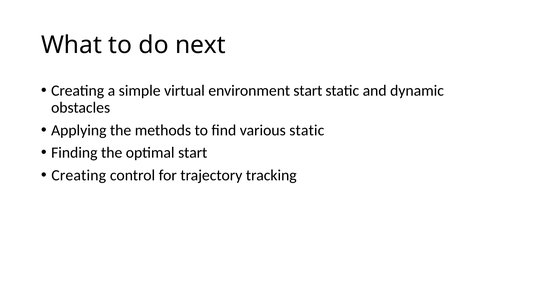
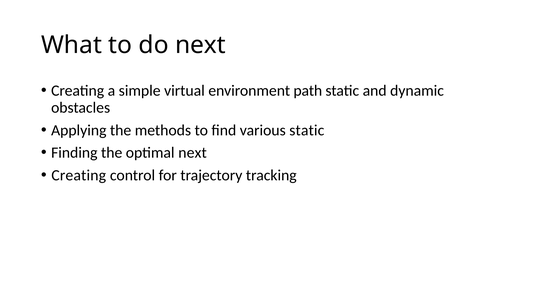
environment start: start -> path
optimal start: start -> next
